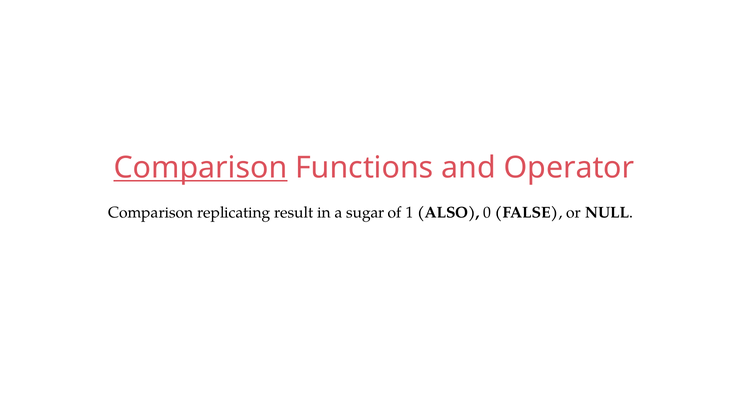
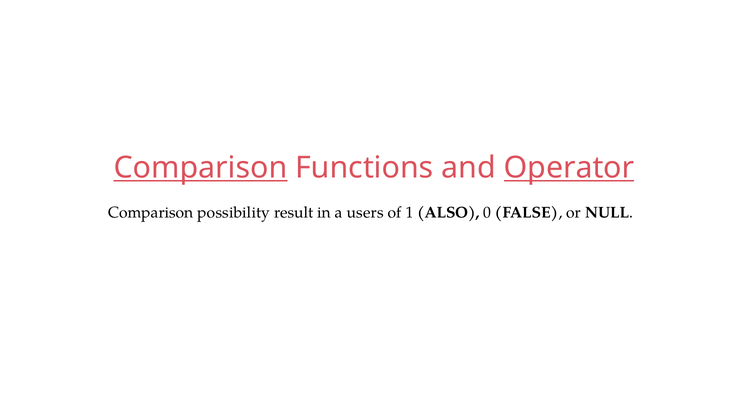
Operator underline: none -> present
replicating: replicating -> possibility
sugar: sugar -> users
